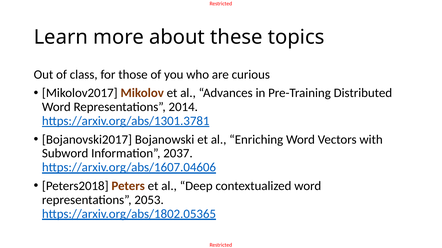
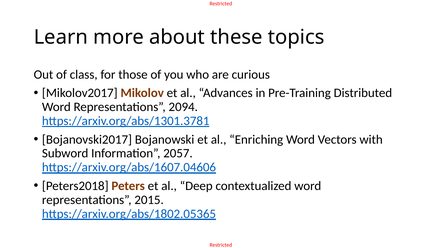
2014: 2014 -> 2094
2037: 2037 -> 2057
2053: 2053 -> 2015
